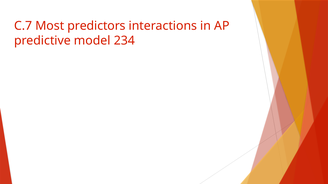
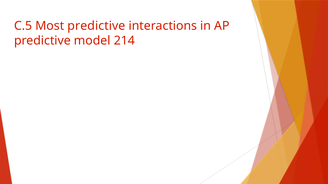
C.7: C.7 -> C.5
Most predictors: predictors -> predictive
234: 234 -> 214
